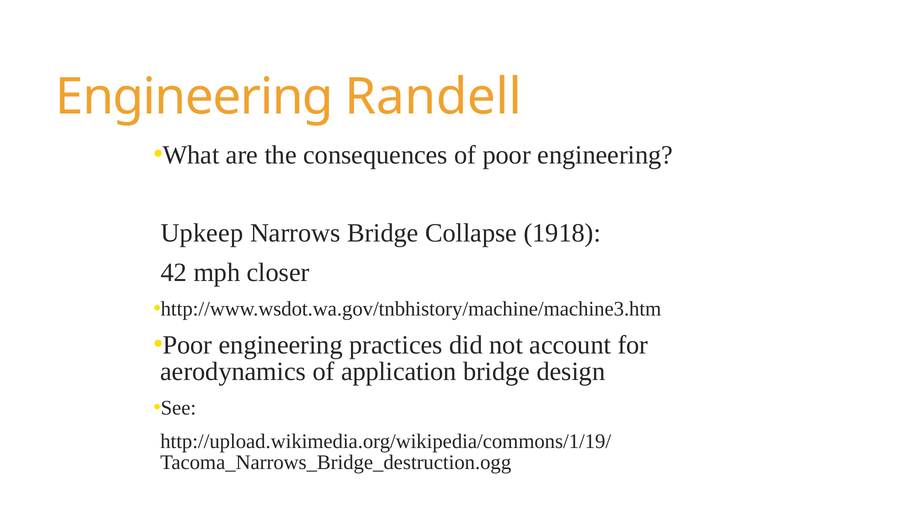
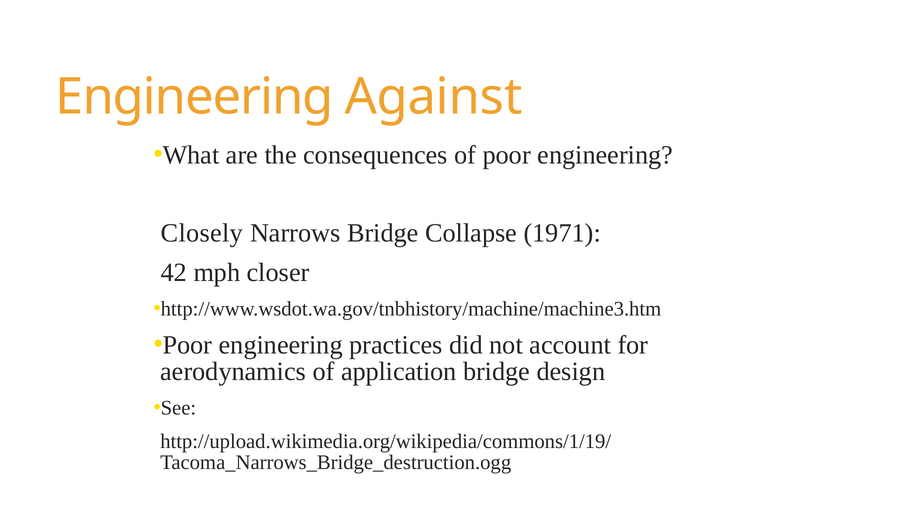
Randell: Randell -> Against
Upkeep: Upkeep -> Closely
1918: 1918 -> 1971
